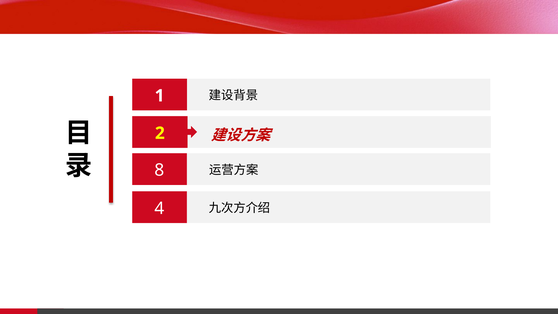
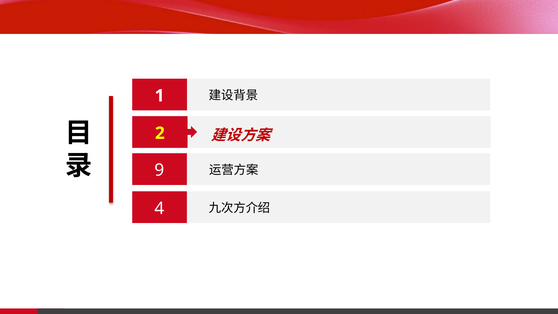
8: 8 -> 9
